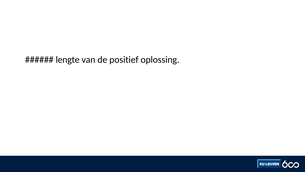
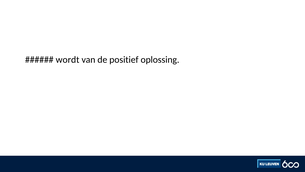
lengte: lengte -> wordt
